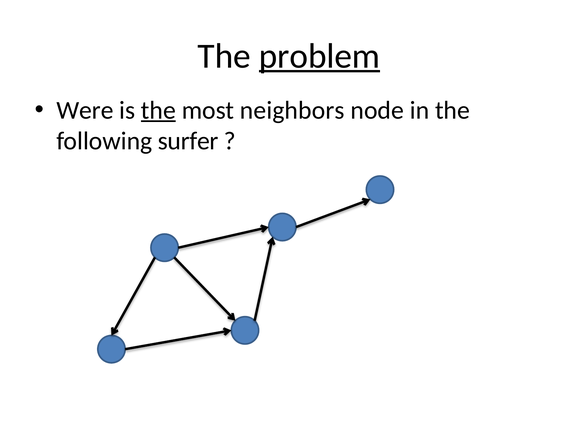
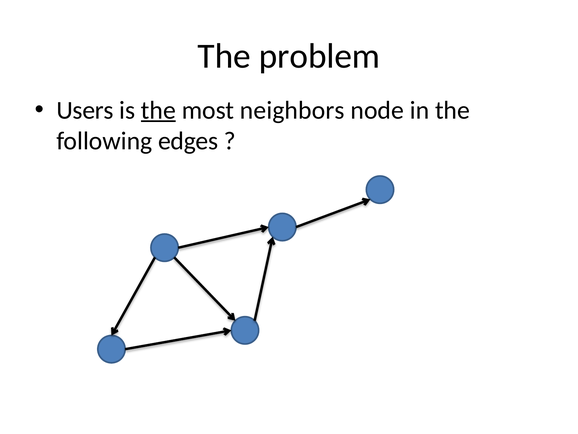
problem underline: present -> none
Were: Were -> Users
surfer: surfer -> edges
